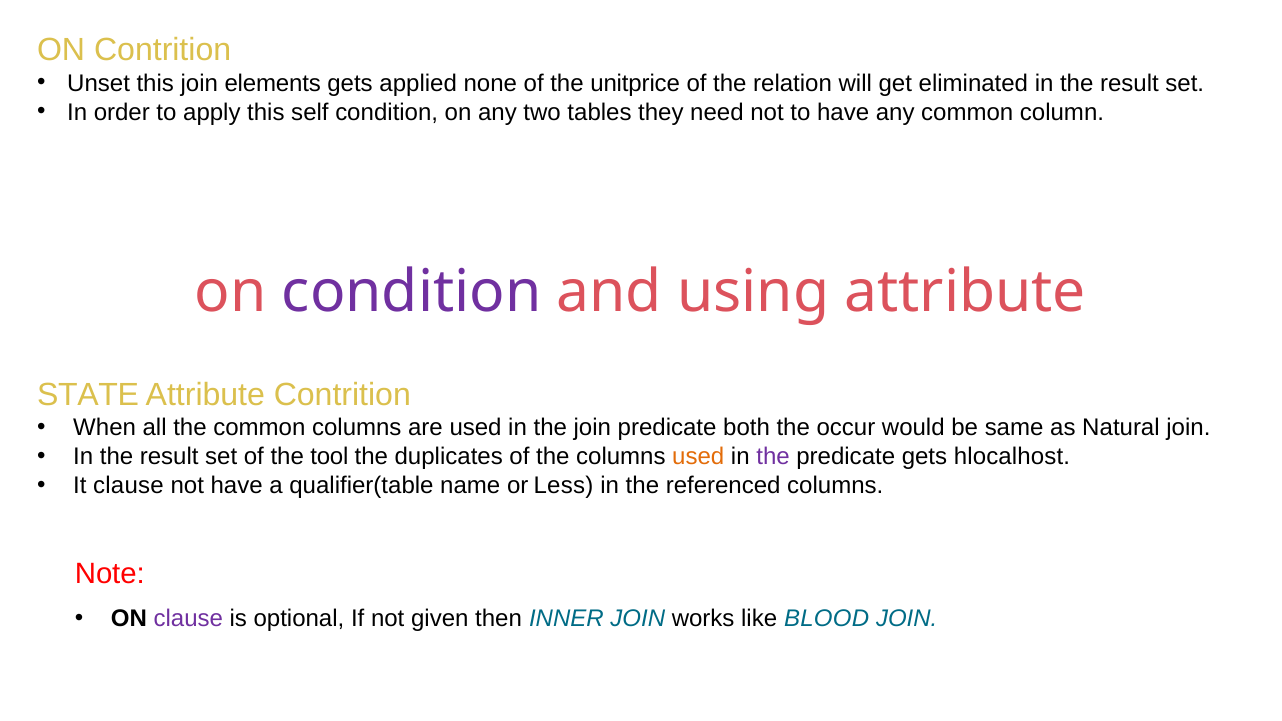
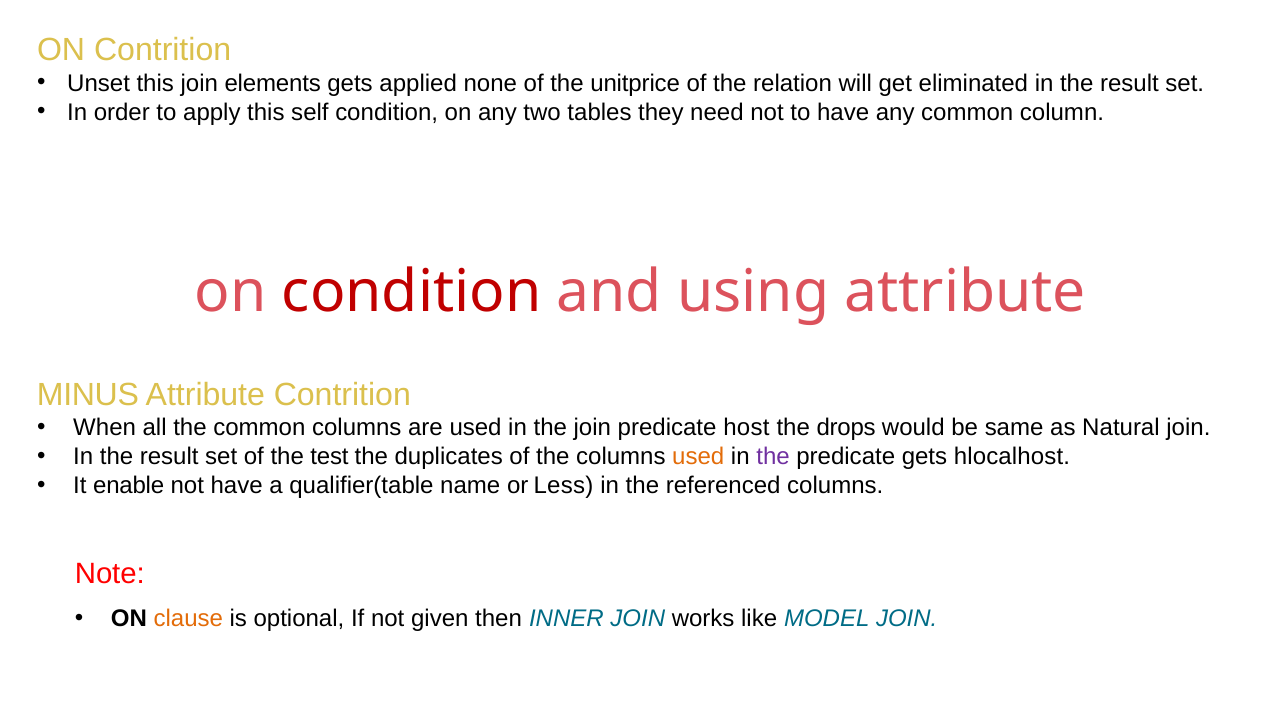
condition at (412, 292) colour: purple -> red
STATE: STATE -> MINUS
both: both -> host
occur: occur -> drops
tool: tool -> test
It clause: clause -> enable
clause at (188, 619) colour: purple -> orange
BLOOD: BLOOD -> MODEL
